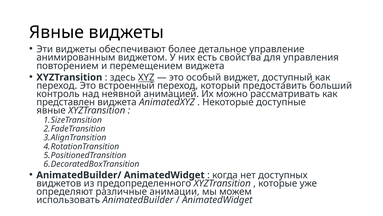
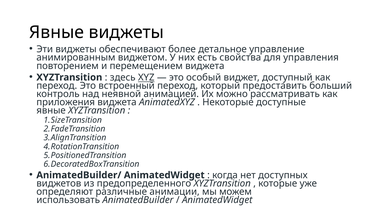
представлен: представлен -> приложения
